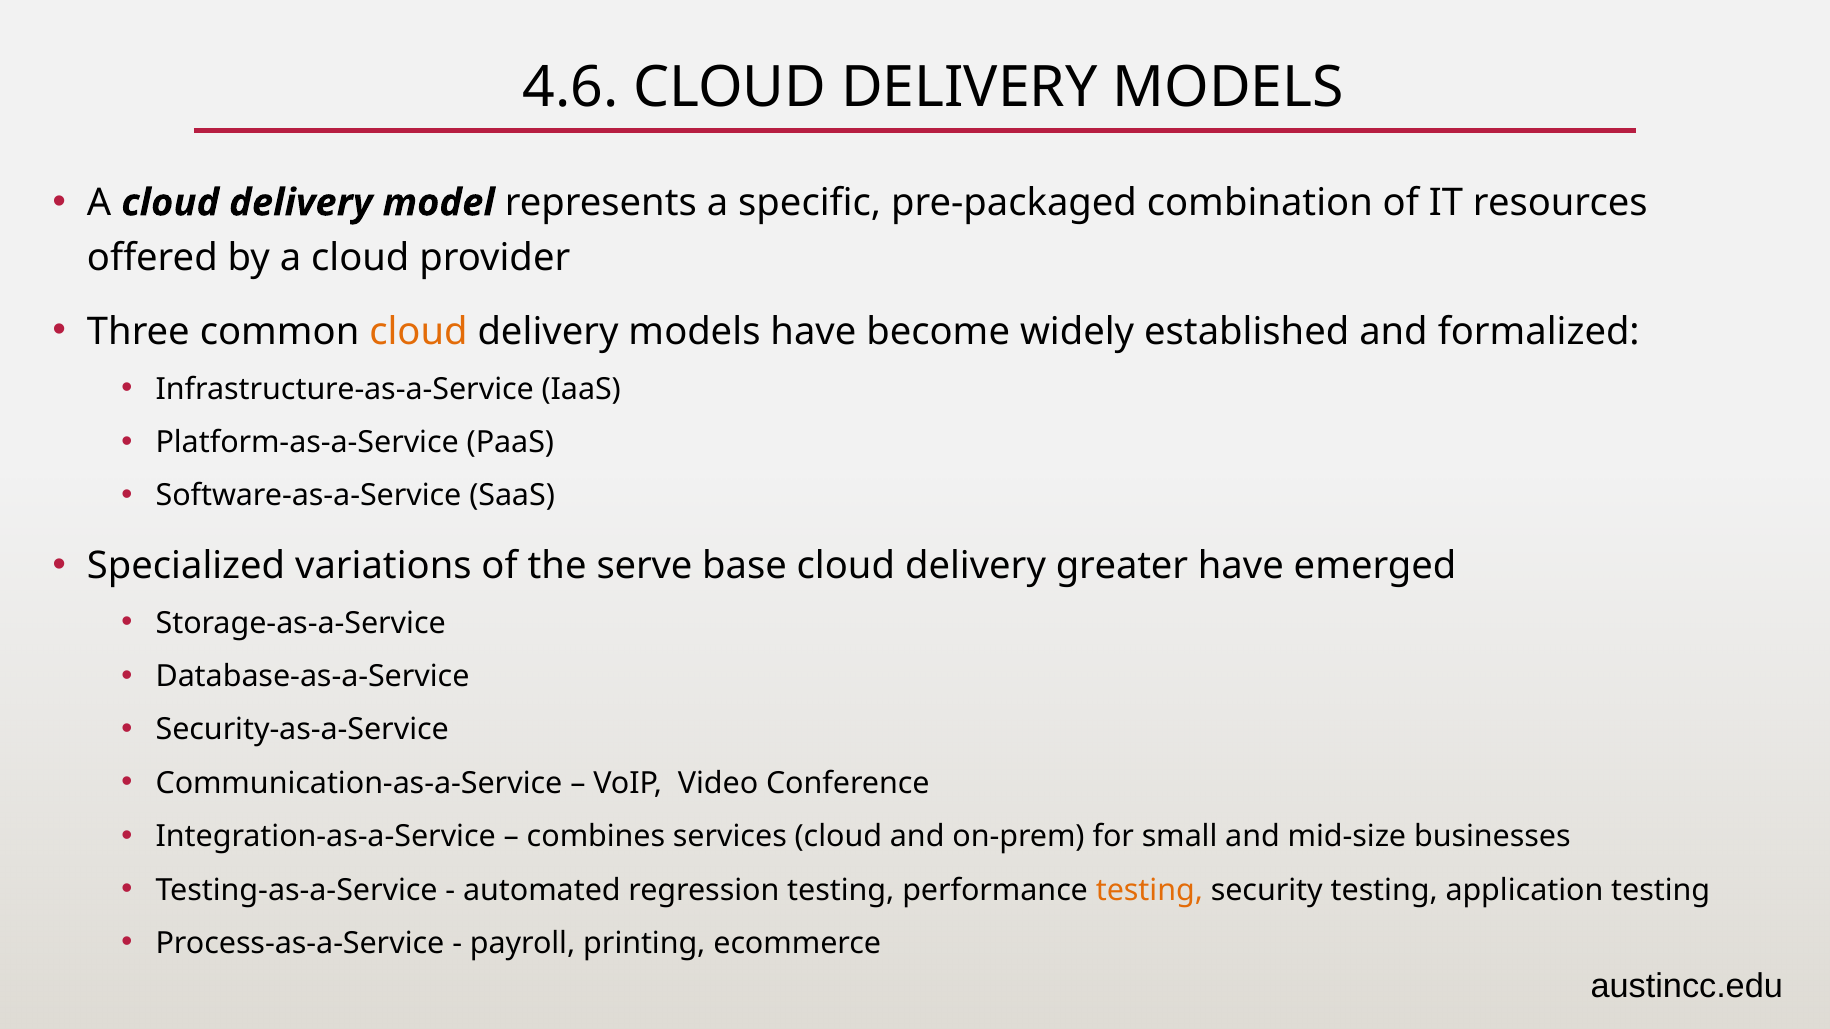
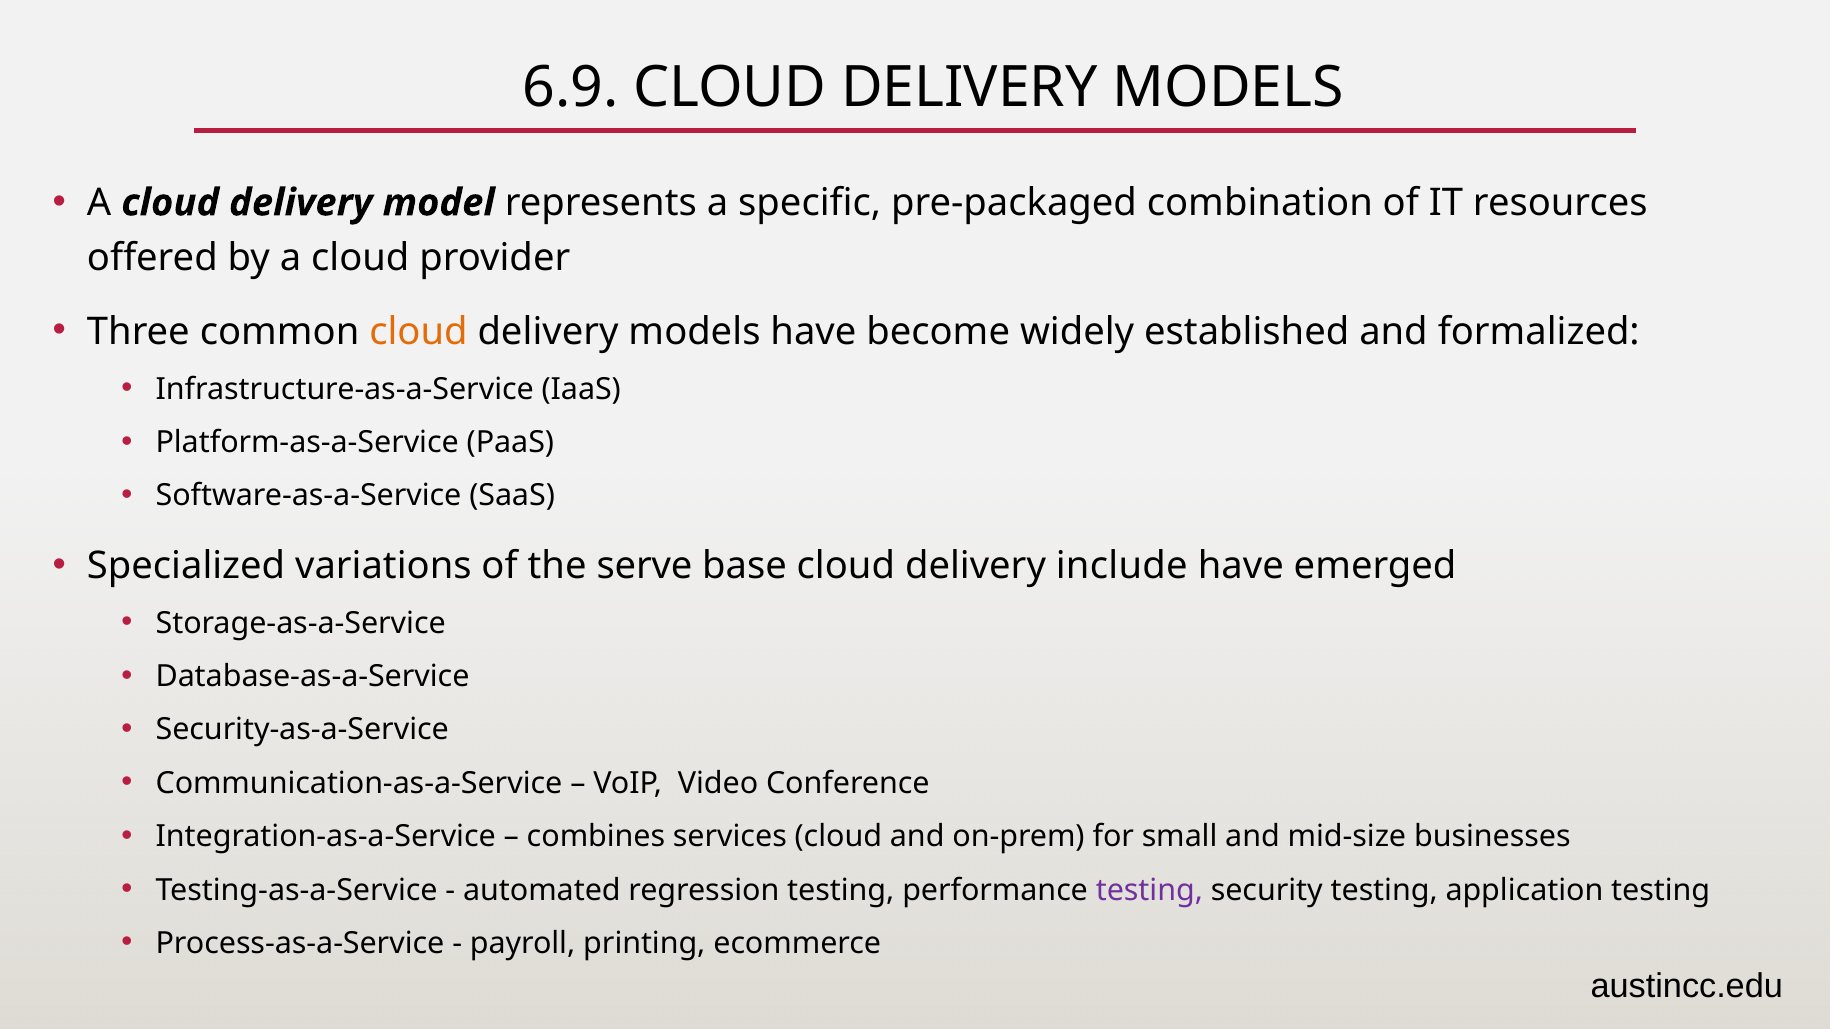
4.6: 4.6 -> 6.9
greater: greater -> include
testing at (1149, 890) colour: orange -> purple
